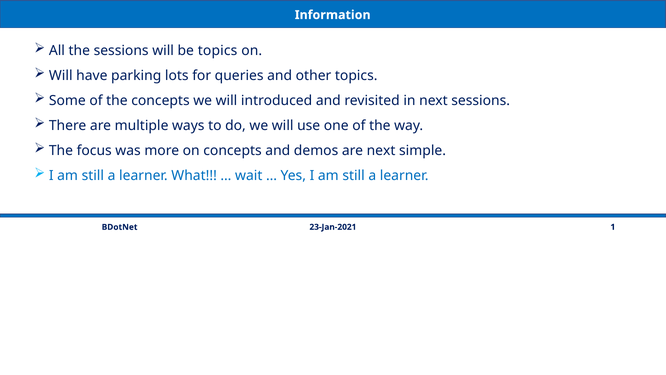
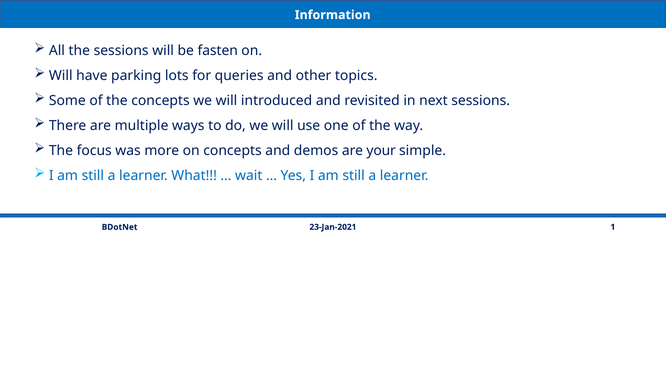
be topics: topics -> fasten
are next: next -> your
